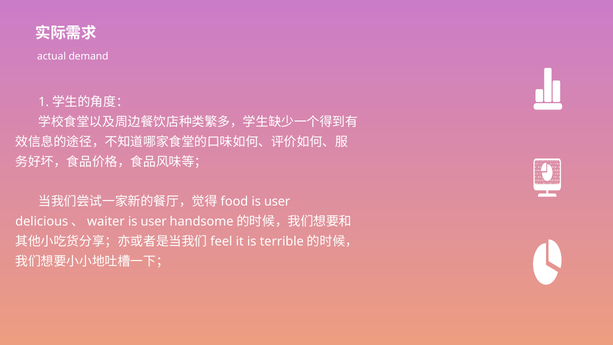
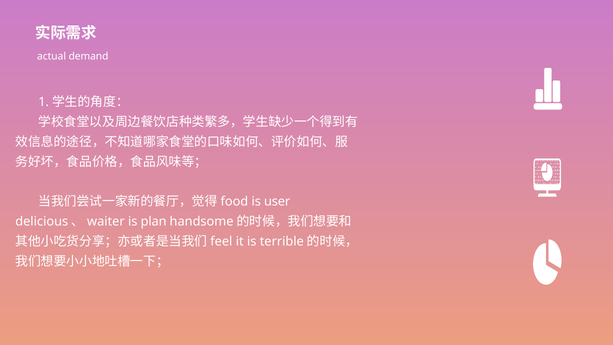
user at (154, 222): user -> plan
